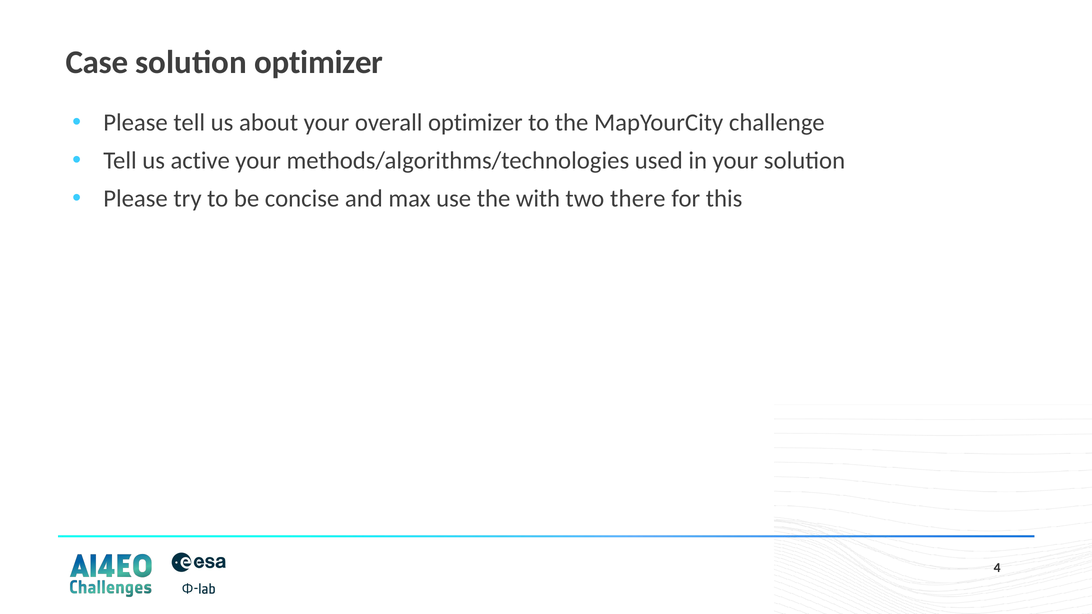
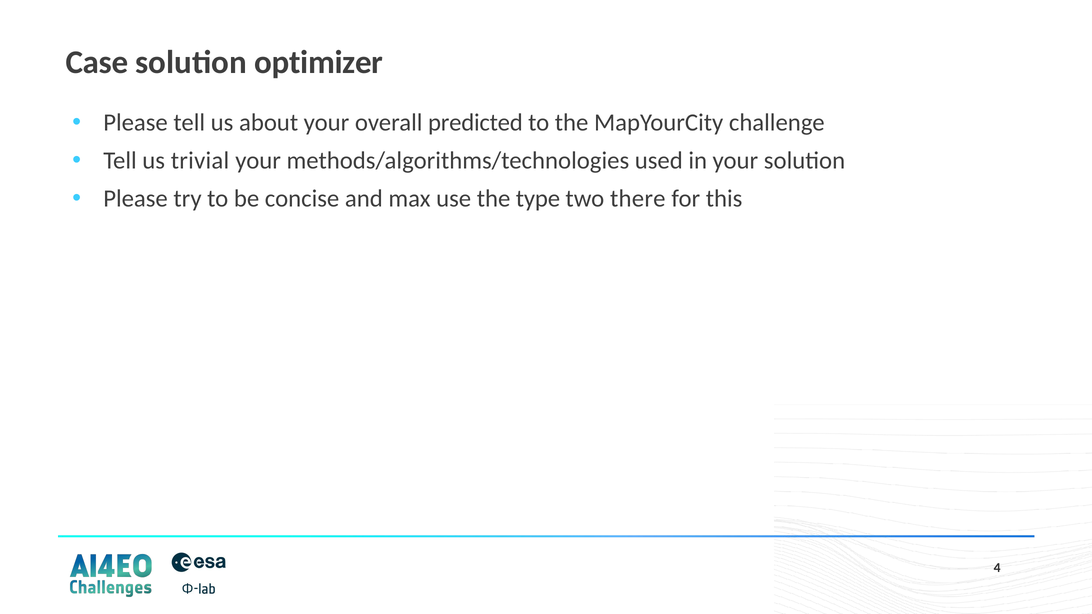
overall optimizer: optimizer -> predicted
active: active -> trivial
with: with -> type
